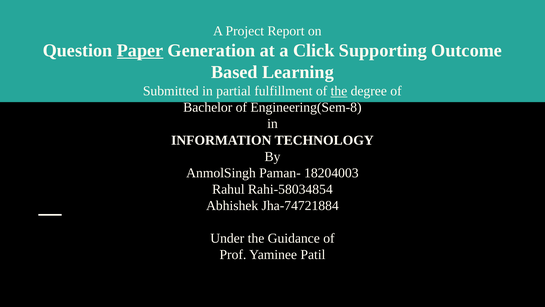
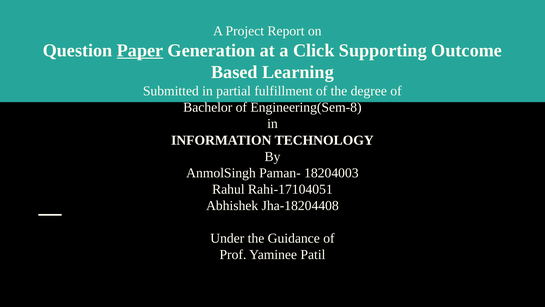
the at (339, 91) underline: present -> none
Rahi-58034854: Rahi-58034854 -> Rahi-17104051
Jha-74721884: Jha-74721884 -> Jha-18204408
